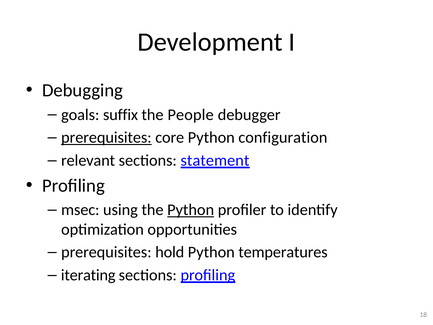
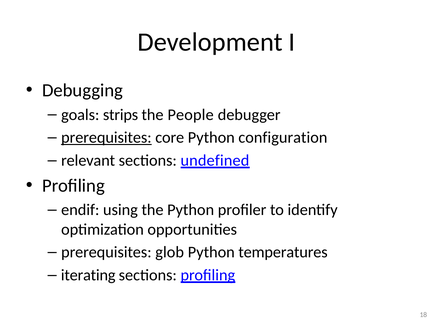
suffix: suffix -> strips
statement: statement -> undefined
msec: msec -> endif
Python at (191, 210) underline: present -> none
hold: hold -> glob
